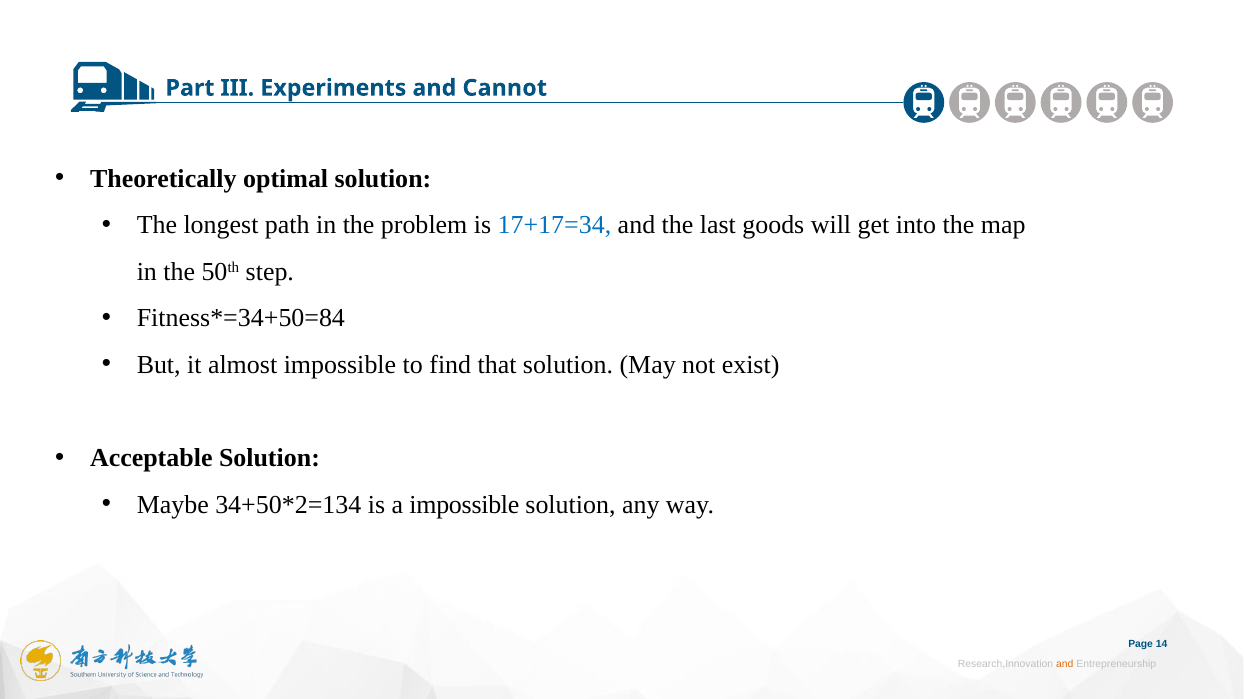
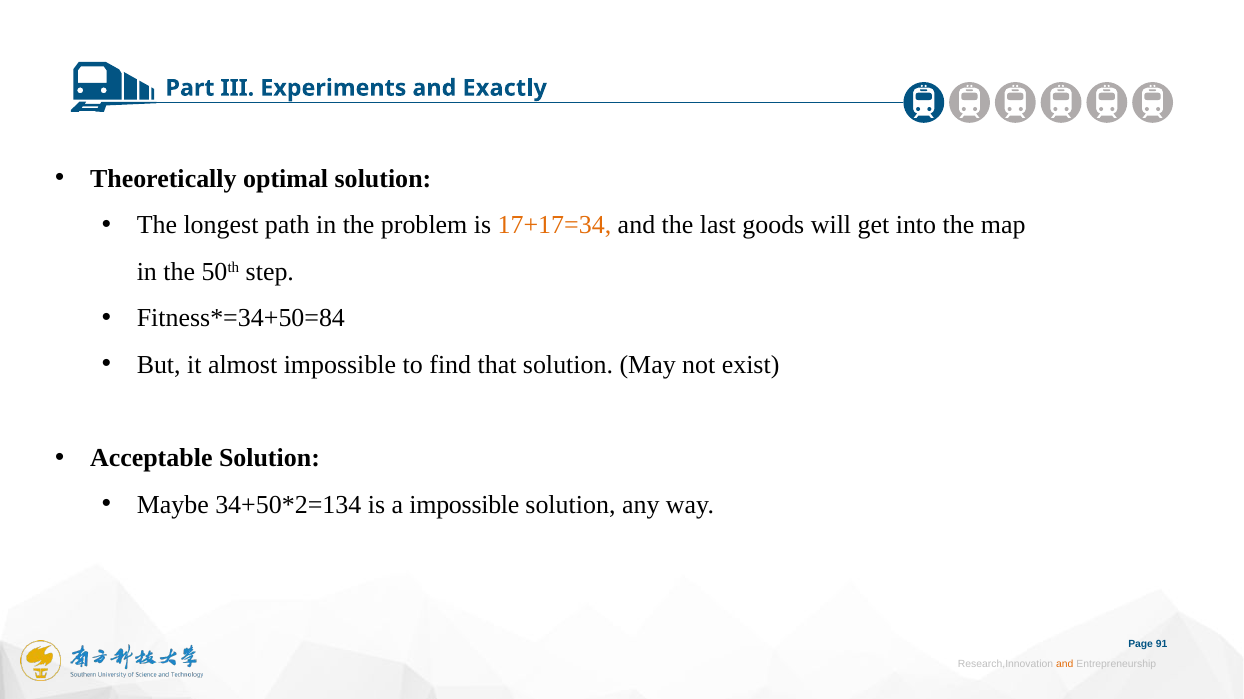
Cannot: Cannot -> Exactly
17+17=34 colour: blue -> orange
14: 14 -> 91
